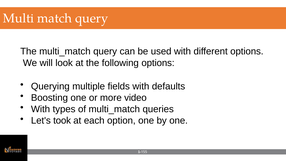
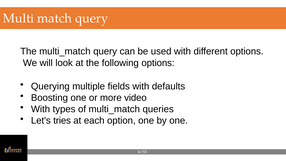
took: took -> tries
